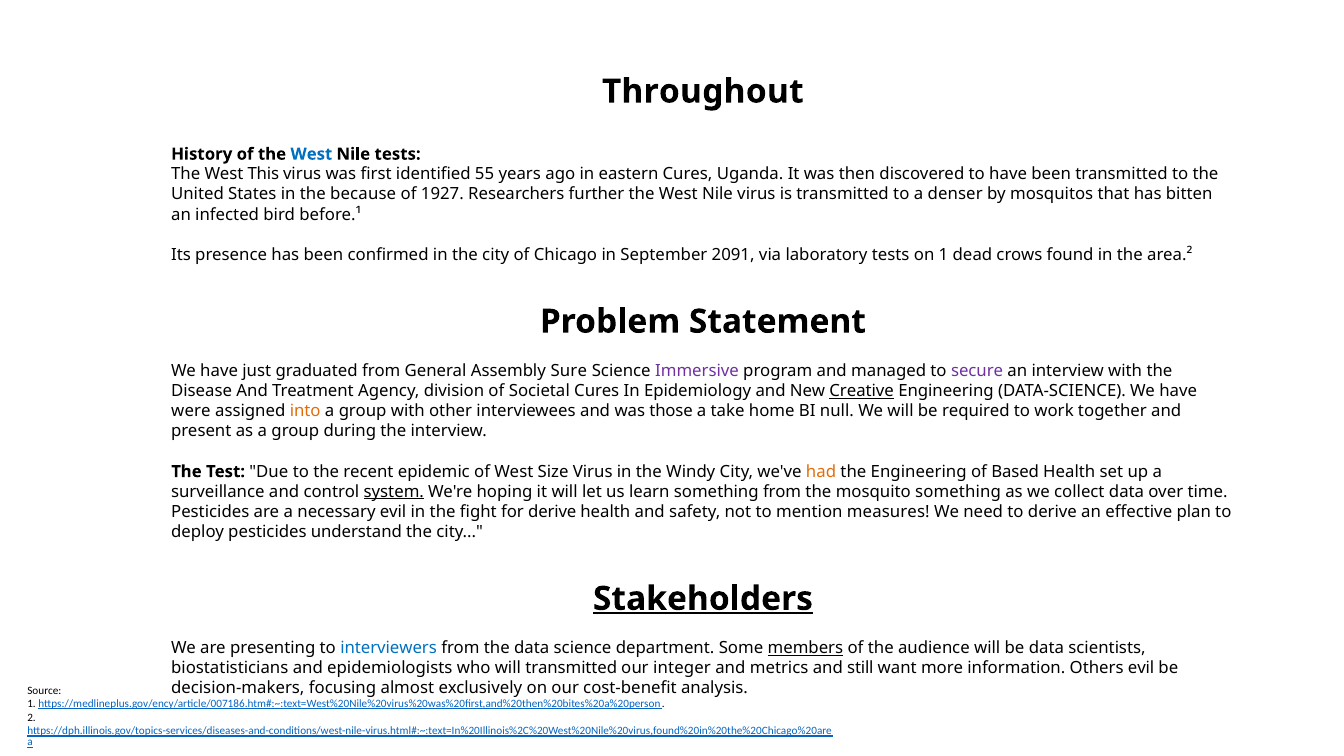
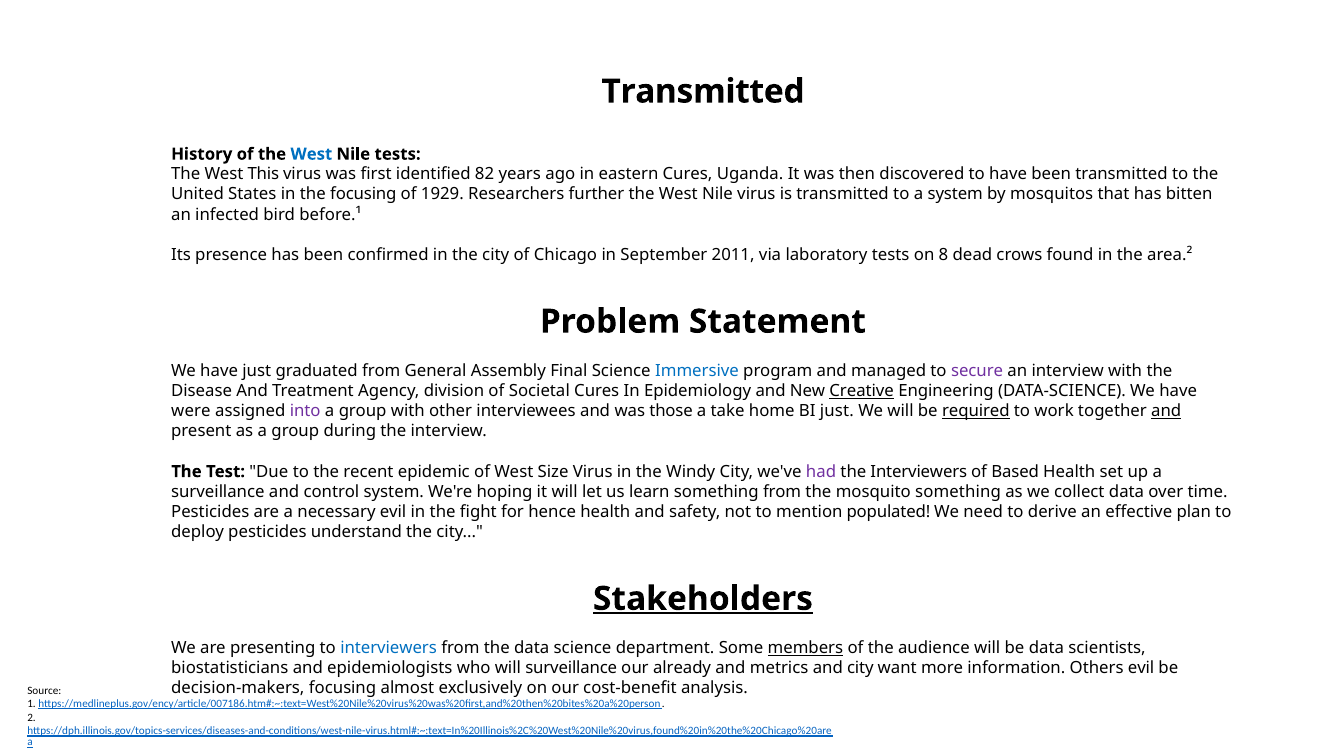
Throughout at (703, 91): Throughout -> Transmitted
55: 55 -> 82
the because: because -> focusing
1927: 1927 -> 1929
a denser: denser -> system
2091: 2091 -> 2011
on 1: 1 -> 8
Sure: Sure -> Final
Immersive colour: purple -> blue
into colour: orange -> purple
BI null: null -> just
required underline: none -> present
and at (1166, 411) underline: none -> present
had colour: orange -> purple
the Engineering: Engineering -> Interviewers
system at (394, 492) underline: present -> none
for derive: derive -> hence
measures: measures -> populated
will transmitted: transmitted -> surveillance
integer: integer -> already
and still: still -> city
